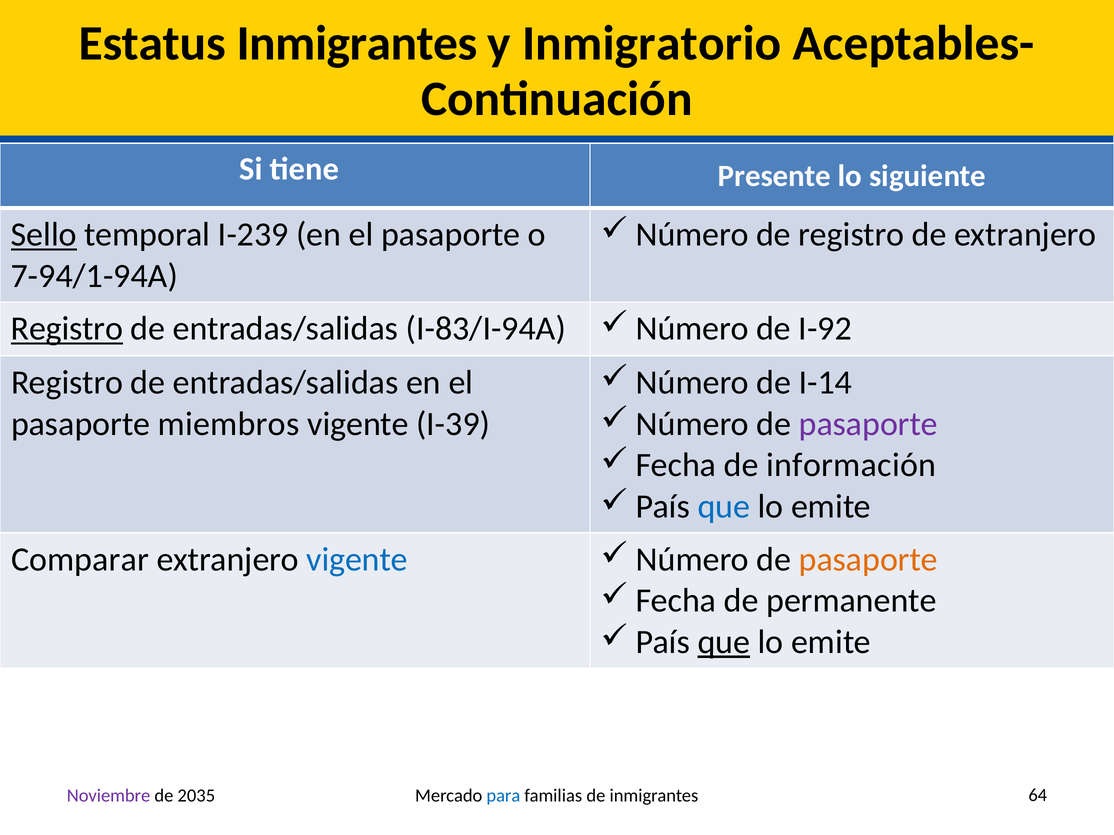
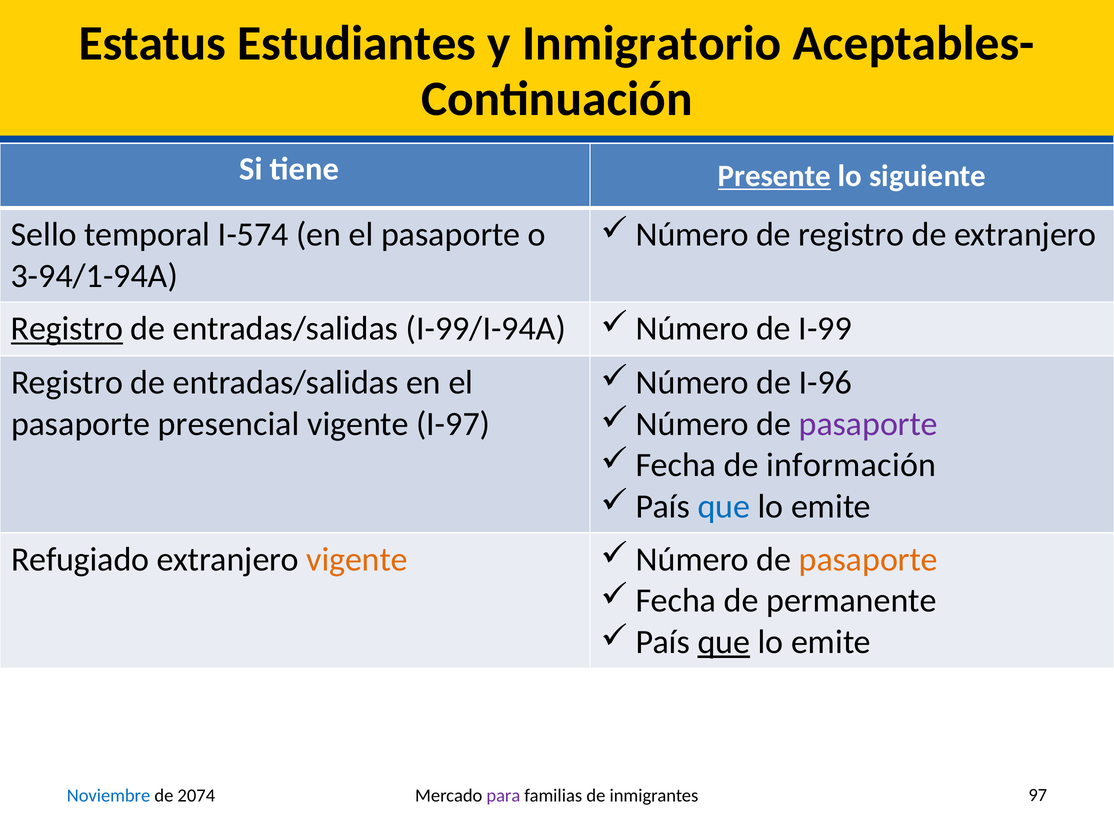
Estatus Inmigrantes: Inmigrantes -> Estudiantes
Presente underline: none -> present
Sello underline: present -> none
I-239: I-239 -> I-574
7-94/1-94A: 7-94/1-94A -> 3-94/1-94A
I-83/I-94A: I-83/I-94A -> I-99/I-94A
I-92: I-92 -> I-99
I-14: I-14 -> I-96
miembros: miembros -> presencial
I-39: I-39 -> I-97
Comparar: Comparar -> Refugiado
vigente at (357, 560) colour: blue -> orange
Noviembre colour: purple -> blue
2035: 2035 -> 2074
para colour: blue -> purple
64: 64 -> 97
